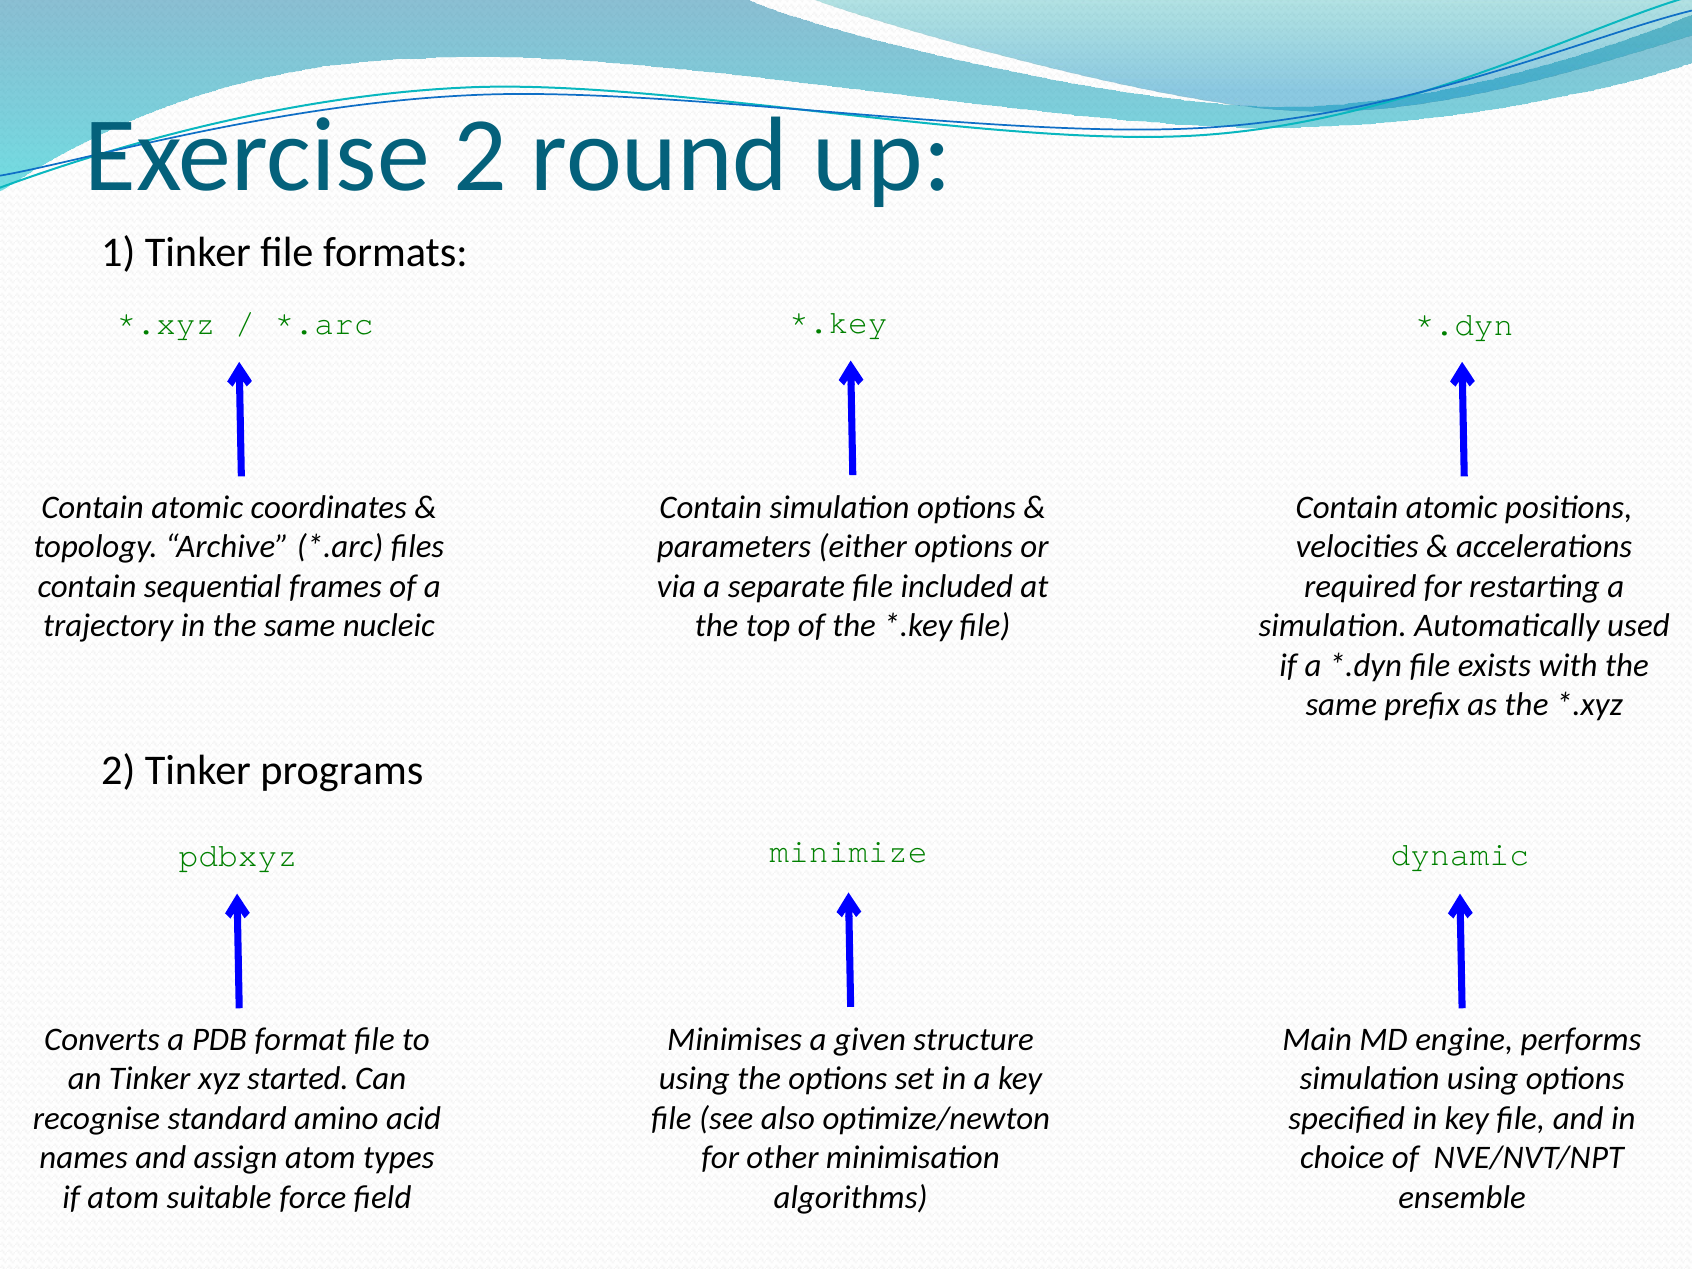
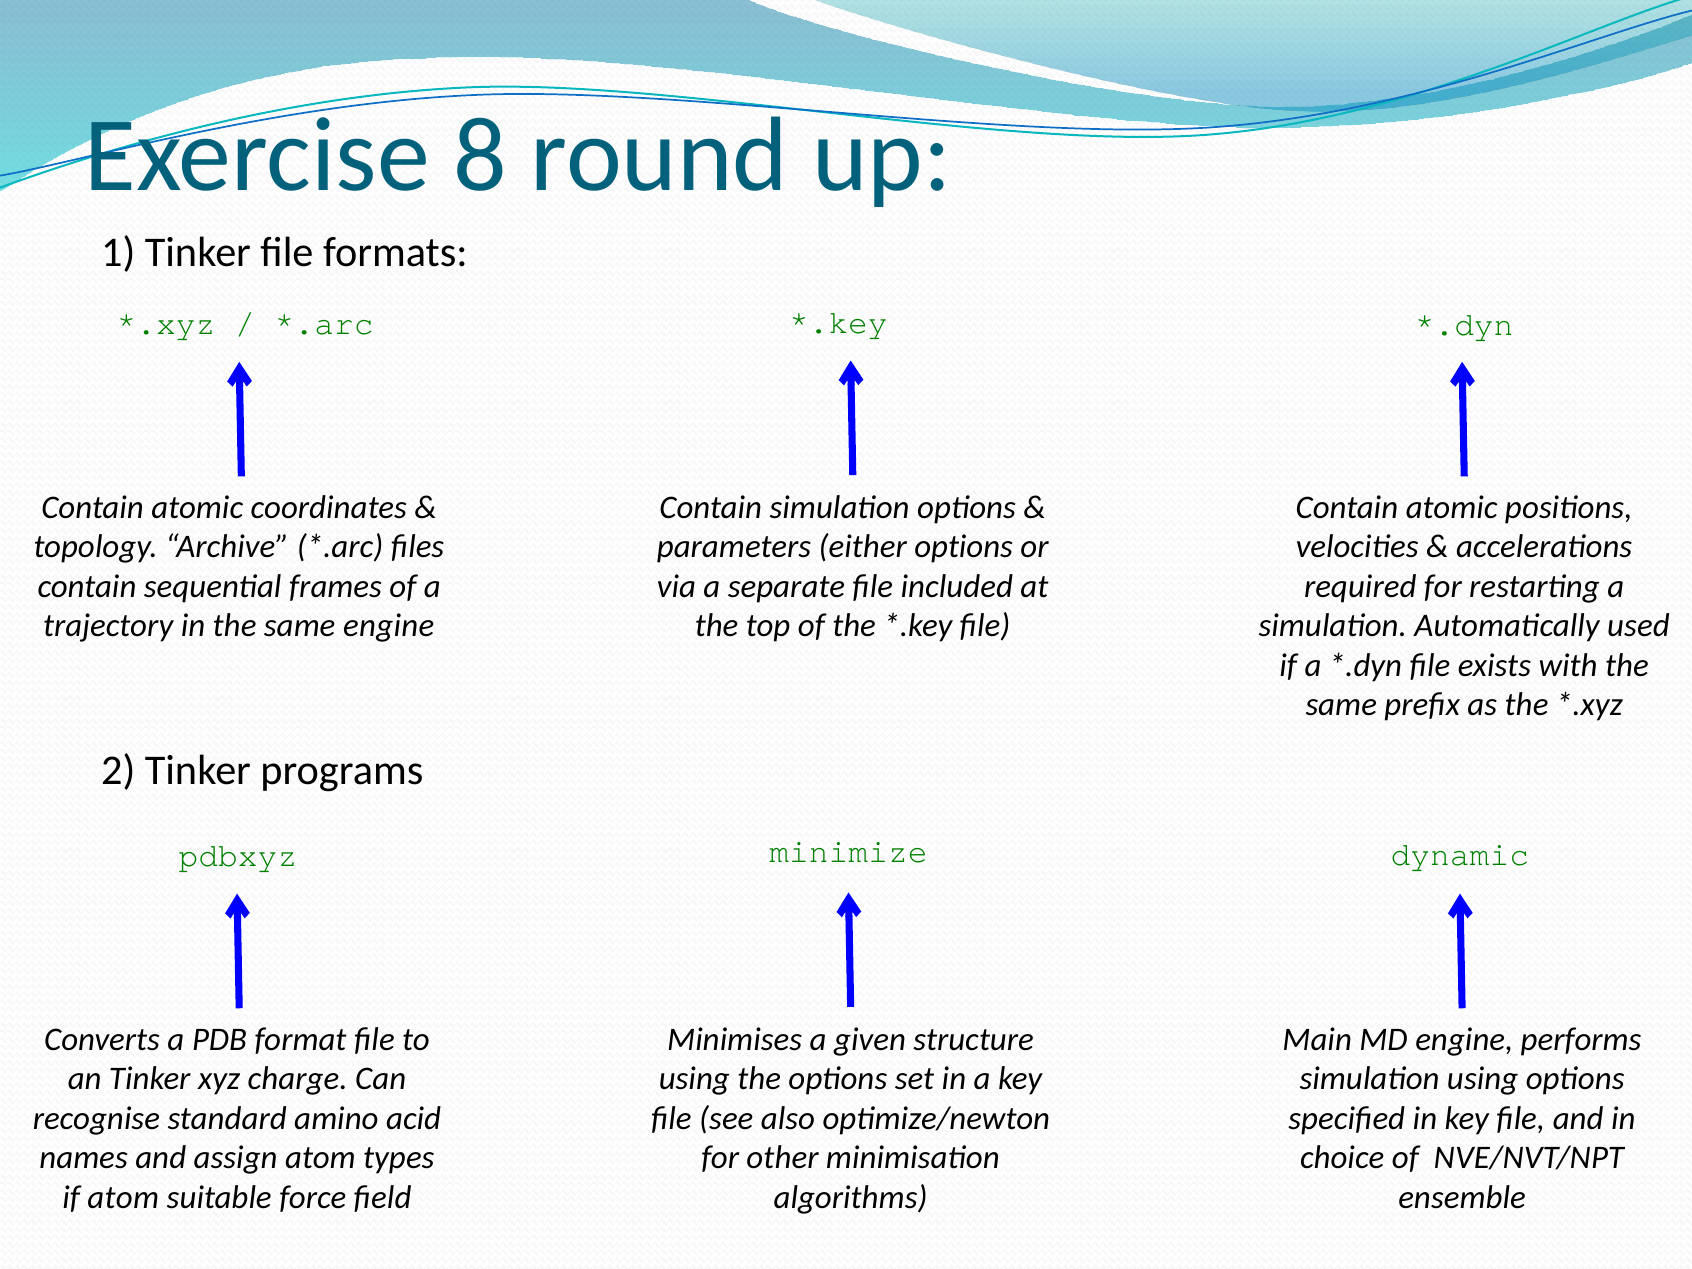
Exercise 2: 2 -> 8
same nucleic: nucleic -> engine
started: started -> charge
